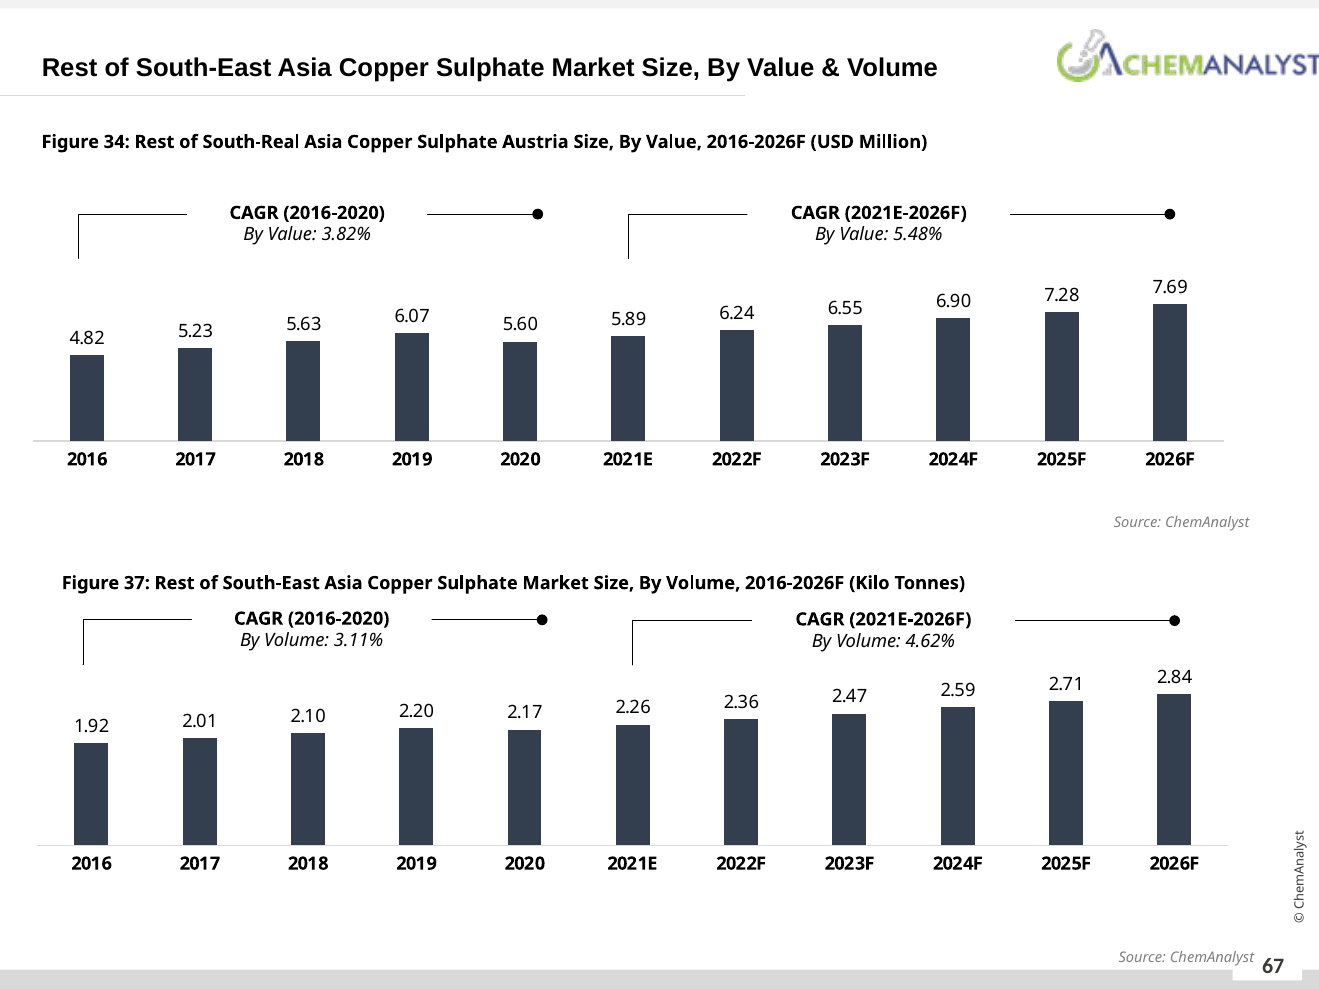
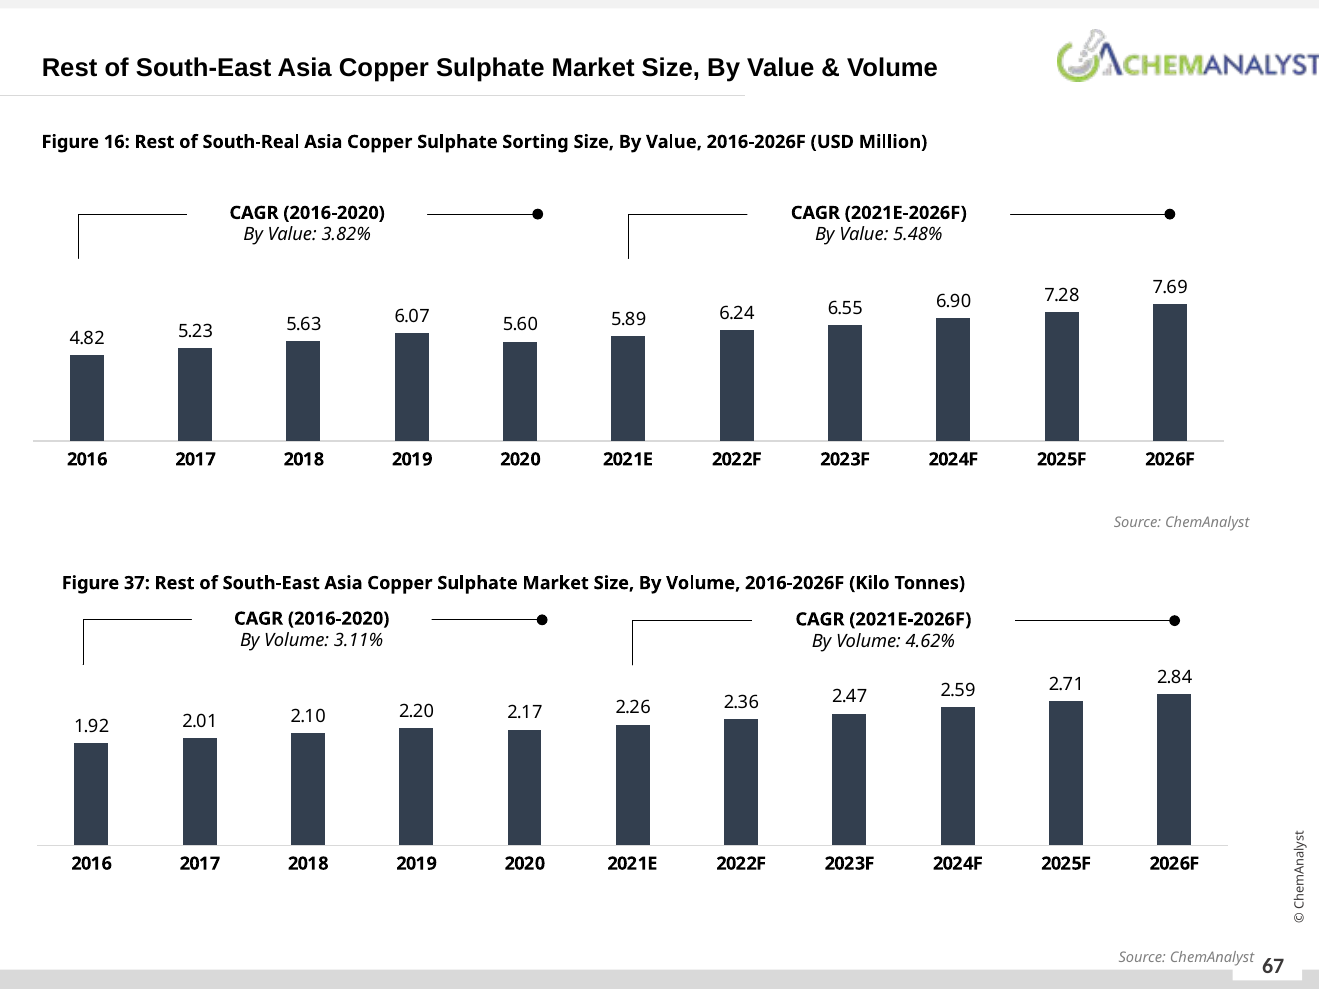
34: 34 -> 16
Austria: Austria -> Sorting
